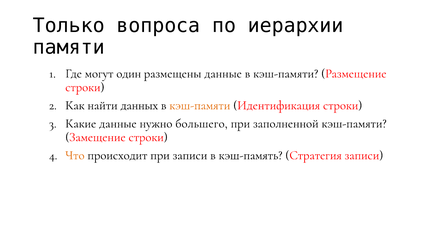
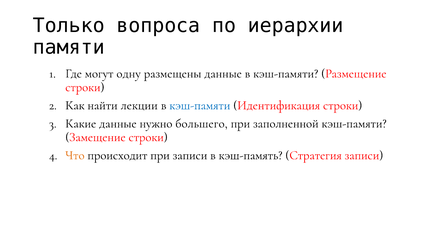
один: один -> одну
данных: данных -> лекции
кэш-памяти at (200, 105) colour: orange -> blue
